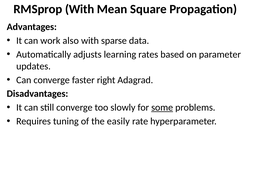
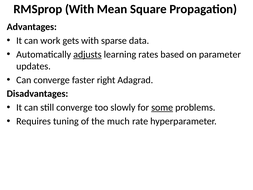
also: also -> gets
adjusts underline: none -> present
easily: easily -> much
